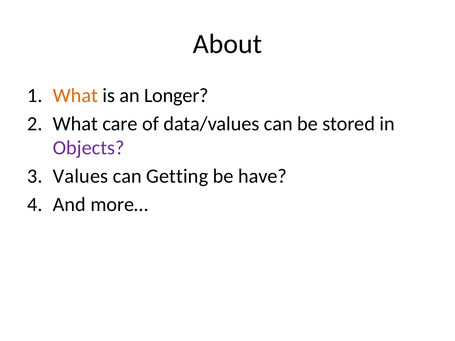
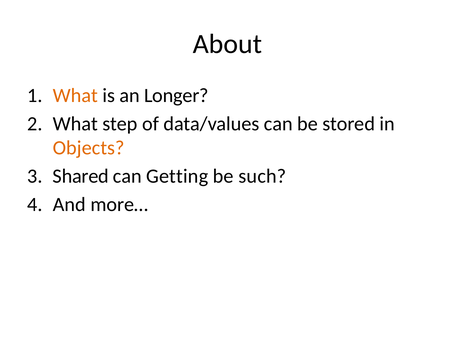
care: care -> step
Objects colour: purple -> orange
Values: Values -> Shared
have: have -> such
